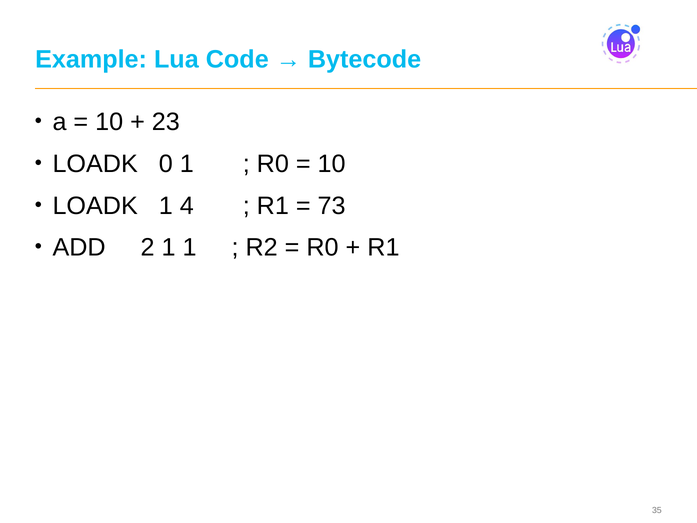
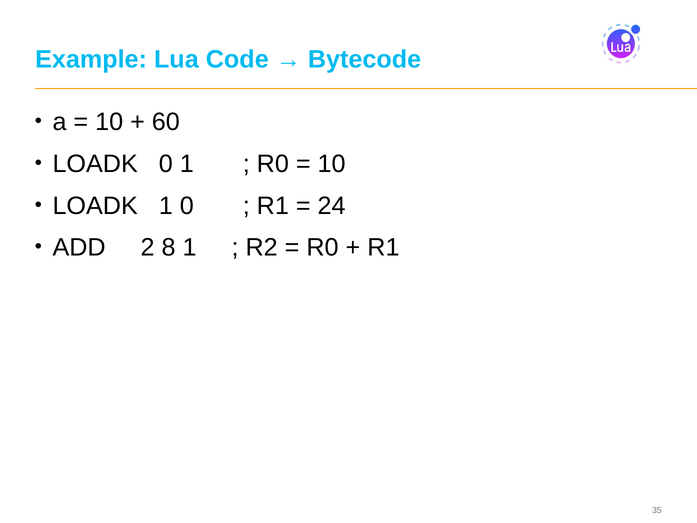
23: 23 -> 60
1 4: 4 -> 0
73: 73 -> 24
2 1: 1 -> 8
